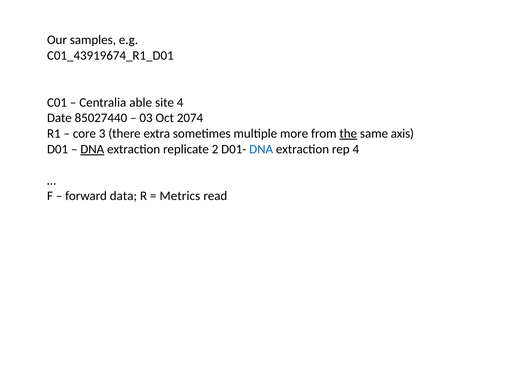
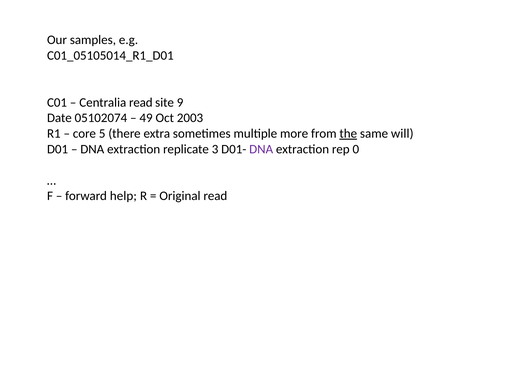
C01_43919674_R1_D01: C01_43919674_R1_D01 -> C01_05105014_R1_D01
Centralia able: able -> read
site 4: 4 -> 9
85027440: 85027440 -> 05102074
03: 03 -> 49
2074: 2074 -> 2003
3: 3 -> 5
axis: axis -> will
DNA at (92, 149) underline: present -> none
2: 2 -> 3
DNA at (261, 149) colour: blue -> purple
rep 4: 4 -> 0
data: data -> help
Metrics: Metrics -> Original
